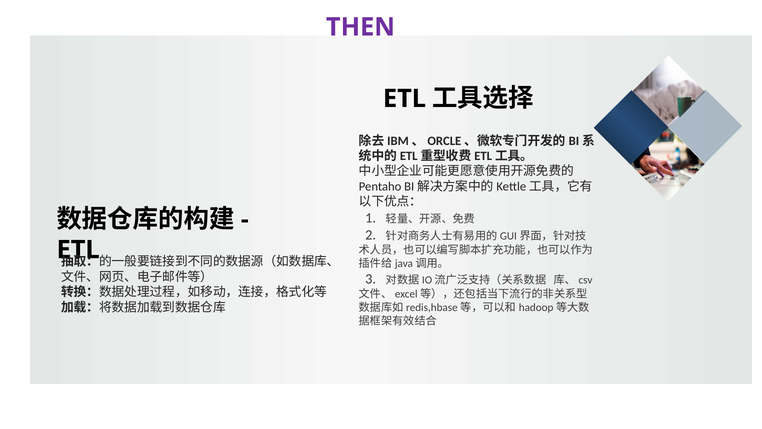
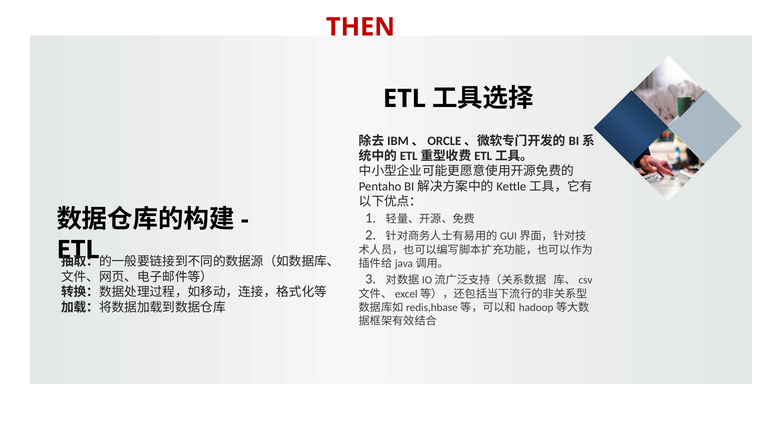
THEN colour: purple -> red
